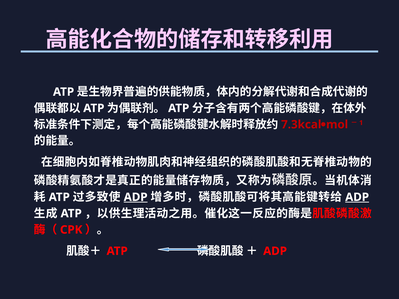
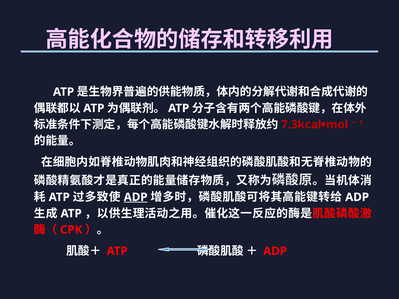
ADP at (357, 197) underline: present -> none
